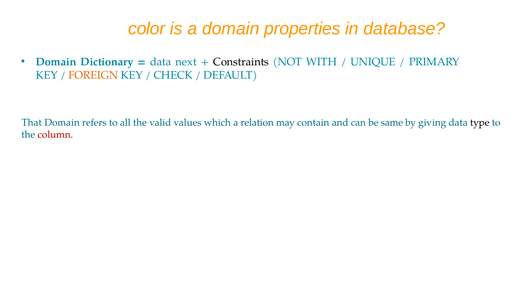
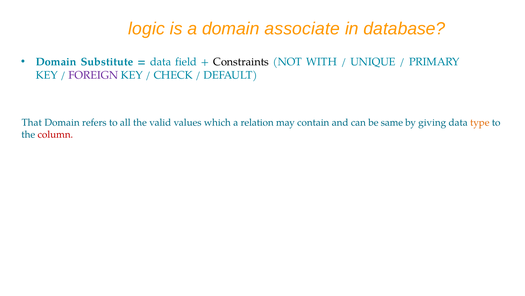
color: color -> logic
properties: properties -> associate
Dictionary: Dictionary -> Substitute
next: next -> field
FOREIGN colour: orange -> purple
type colour: black -> orange
